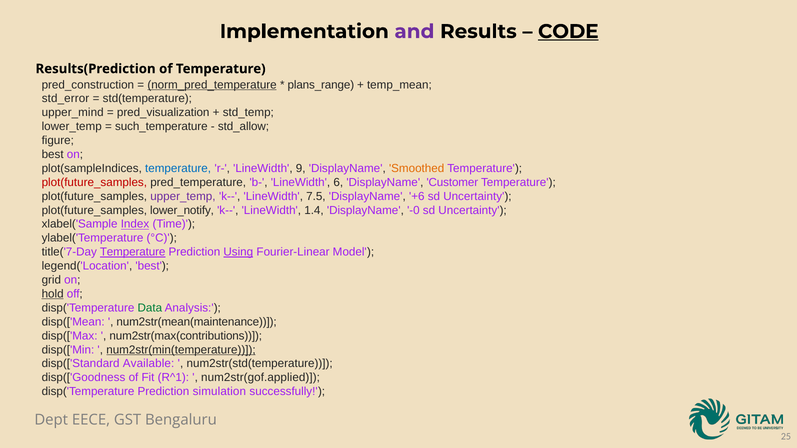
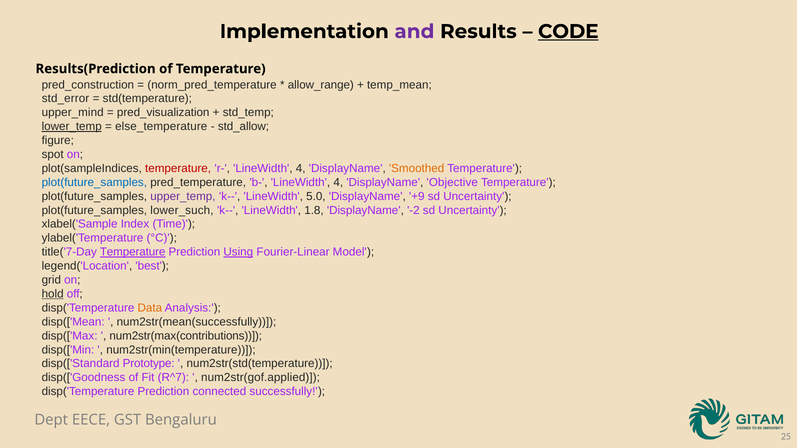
norm_pred_temperature underline: present -> none
plans_range: plans_range -> allow_range
lower_temp underline: none -> present
such_temperature: such_temperature -> else_temperature
best at (53, 155): best -> spot
temperature at (178, 168) colour: blue -> red
r- LineWidth 9: 9 -> 4
plot(future_samples at (94, 182) colour: red -> blue
b- LineWidth 6: 6 -> 4
Customer: Customer -> Objective
7.5: 7.5 -> 5.0
+6: +6 -> +9
lower_notify: lower_notify -> lower_such
1.4: 1.4 -> 1.8
-0: -0 -> -2
Index underline: present -> none
Data colour: green -> orange
num2str(mean(maintenance: num2str(mean(maintenance -> num2str(mean(successfully
num2str(min(temperature underline: present -> none
Available: Available -> Prototype
R^1: R^1 -> R^7
simulation: simulation -> connected
